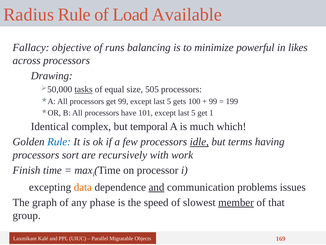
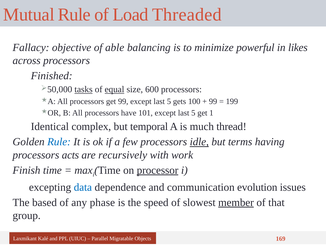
Radius: Radius -> Mutual
Available: Available -> Threaded
runs: runs -> able
Drawing: Drawing -> Finished
equal underline: none -> present
505: 505 -> 600
which: which -> thread
sort: sort -> acts
processor underline: none -> present
data colour: orange -> blue
and at (156, 187) underline: present -> none
problems: problems -> evolution
graph: graph -> based
